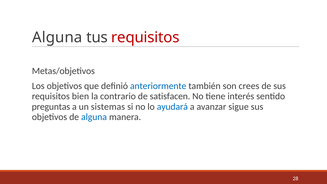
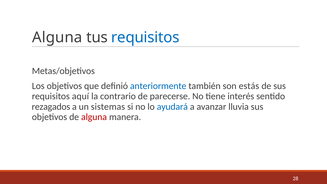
requisitos at (145, 37) colour: red -> blue
crees: crees -> estás
bien: bien -> aquí
satisfacen: satisfacen -> parecerse
preguntas: preguntas -> rezagados
sigue: sigue -> lluvia
alguna at (94, 117) colour: blue -> red
